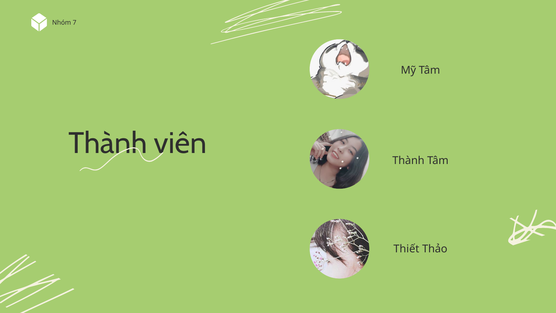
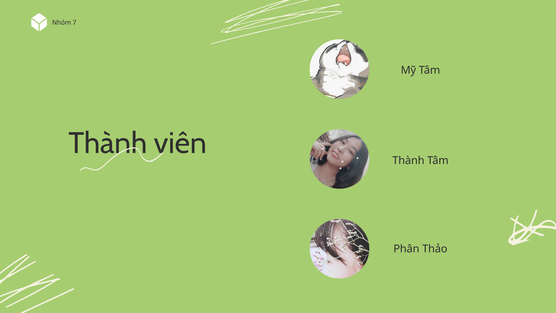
Thiết: Thiết -> Phân
